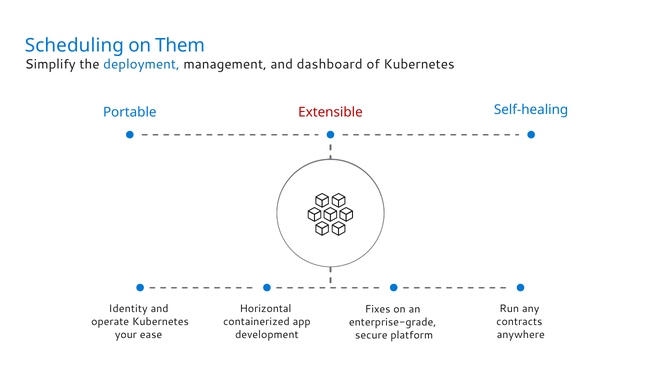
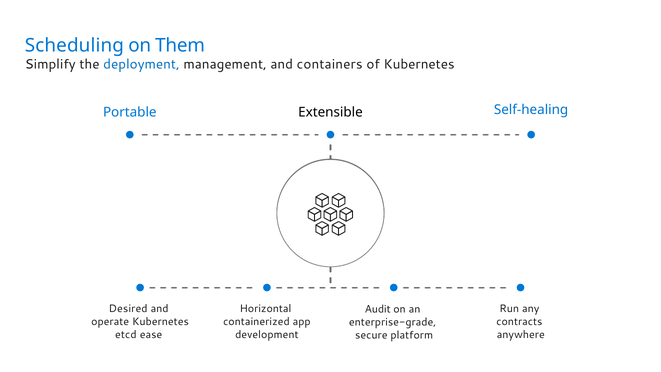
dashboard: dashboard -> containers
Extensible colour: red -> black
Identity: Identity -> Desired
Fixes: Fixes -> Audit
your: your -> etcd
